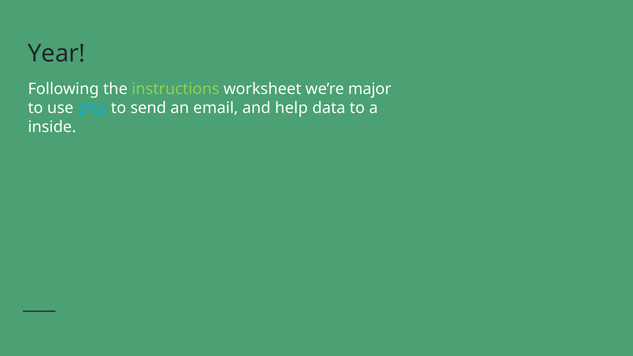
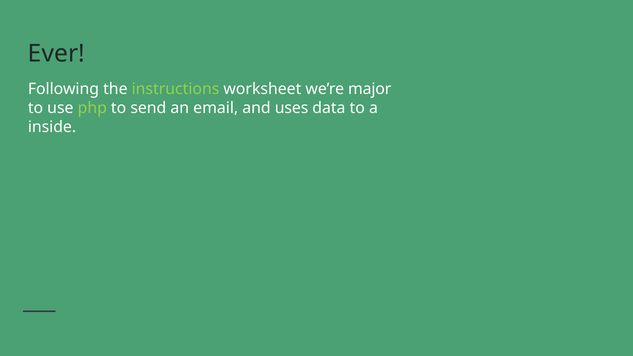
Year: Year -> Ever
php colour: light blue -> light green
help: help -> uses
